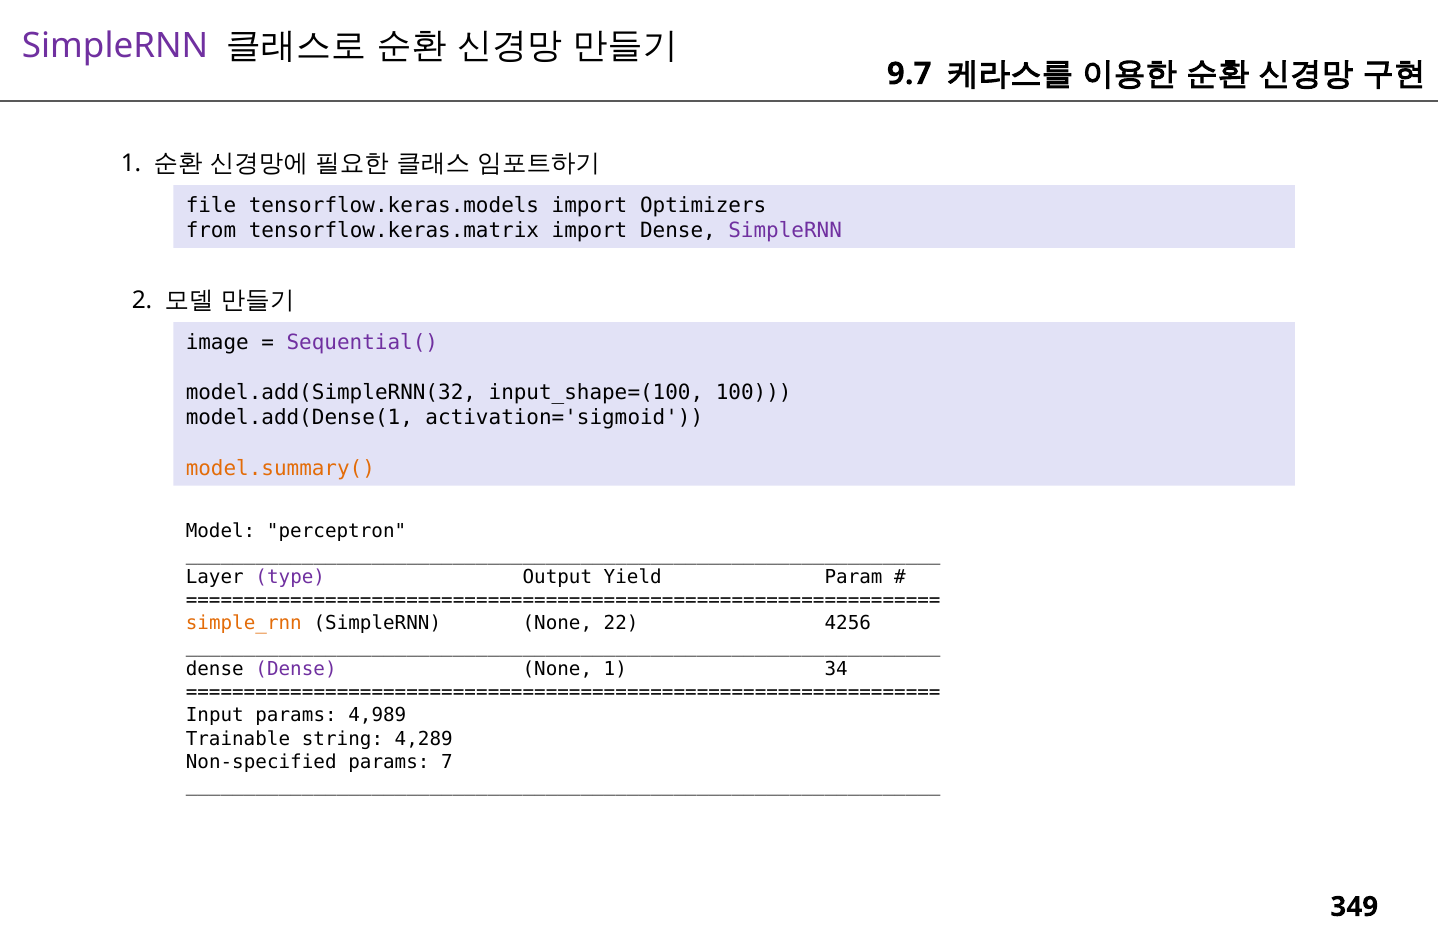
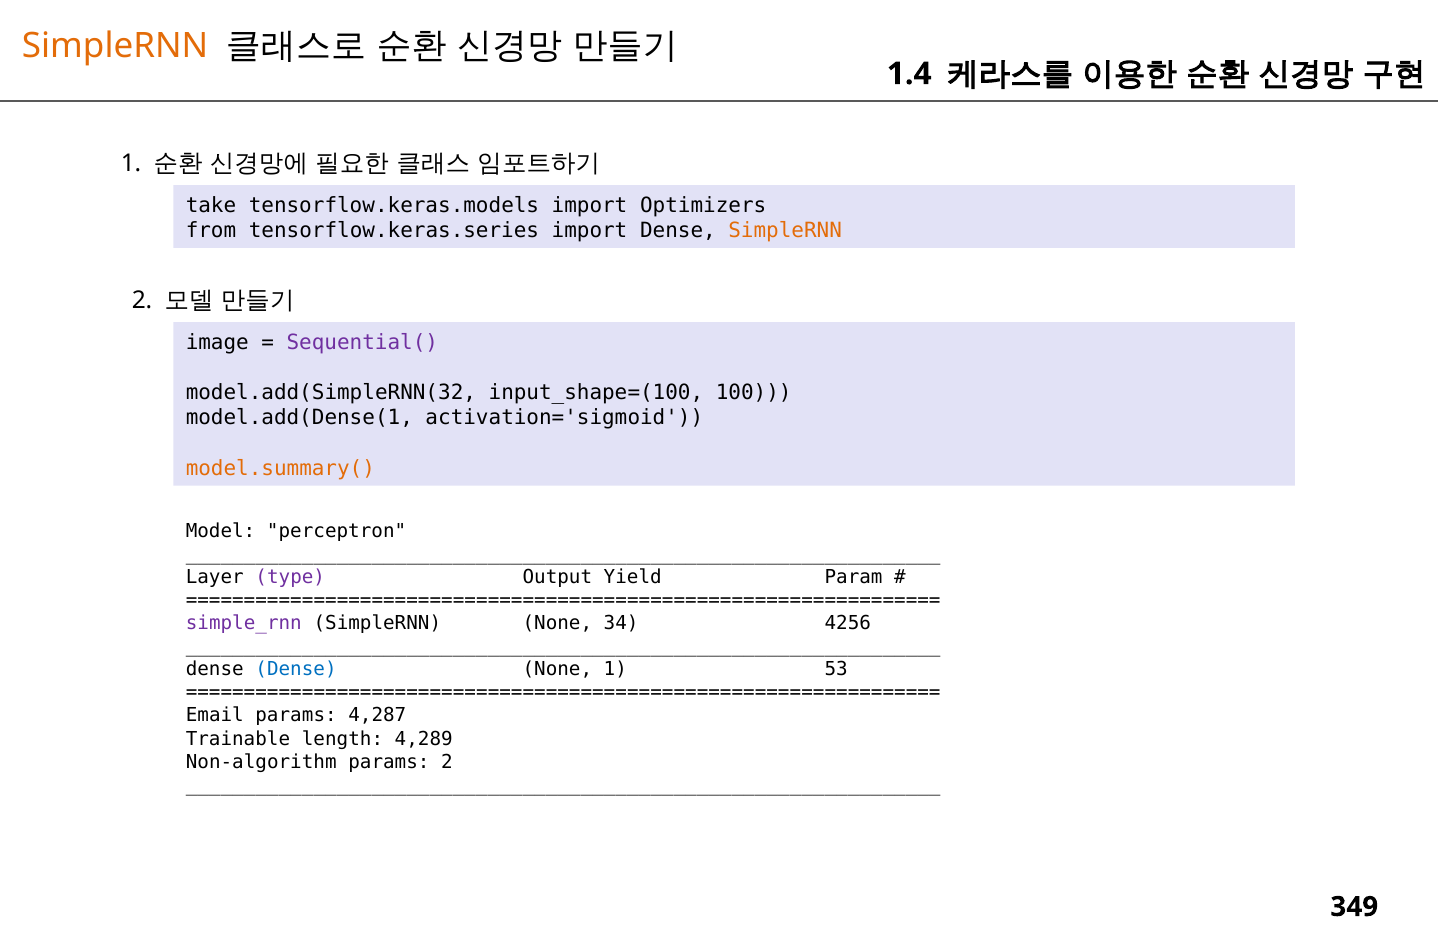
SimpleRNN at (115, 46) colour: purple -> orange
9.7: 9.7 -> 1.4
file: file -> take
tensorflow.keras.matrix: tensorflow.keras.matrix -> tensorflow.keras.series
SimpleRNN at (785, 231) colour: purple -> orange
simple_rnn colour: orange -> purple
22: 22 -> 34
Dense at (296, 669) colour: purple -> blue
34: 34 -> 53
Input: Input -> Email
4,989: 4,989 -> 4,287
string: string -> length
Non-specified: Non-specified -> Non-algorithm
params 7: 7 -> 2
